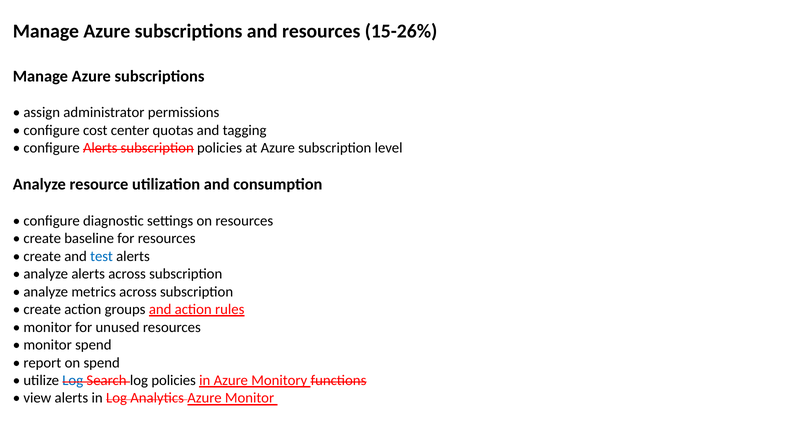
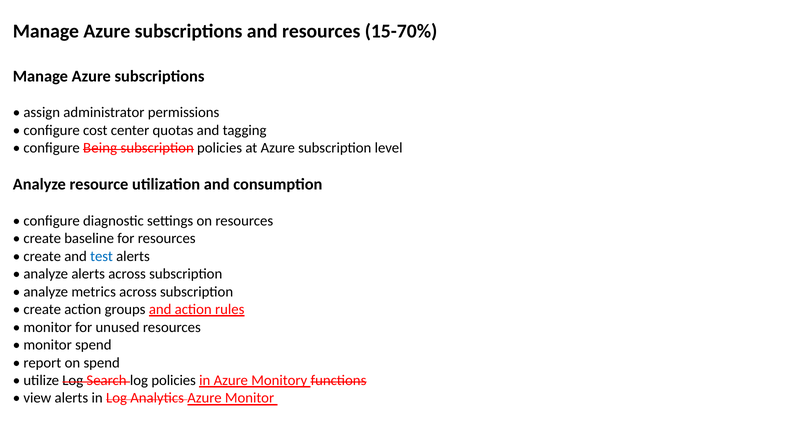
15-26%: 15-26% -> 15-70%
configure Alerts: Alerts -> Being
Log at (73, 380) colour: blue -> black
